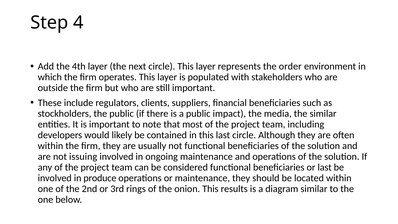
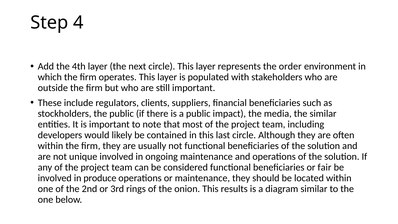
issuing: issuing -> unique
or last: last -> fair
